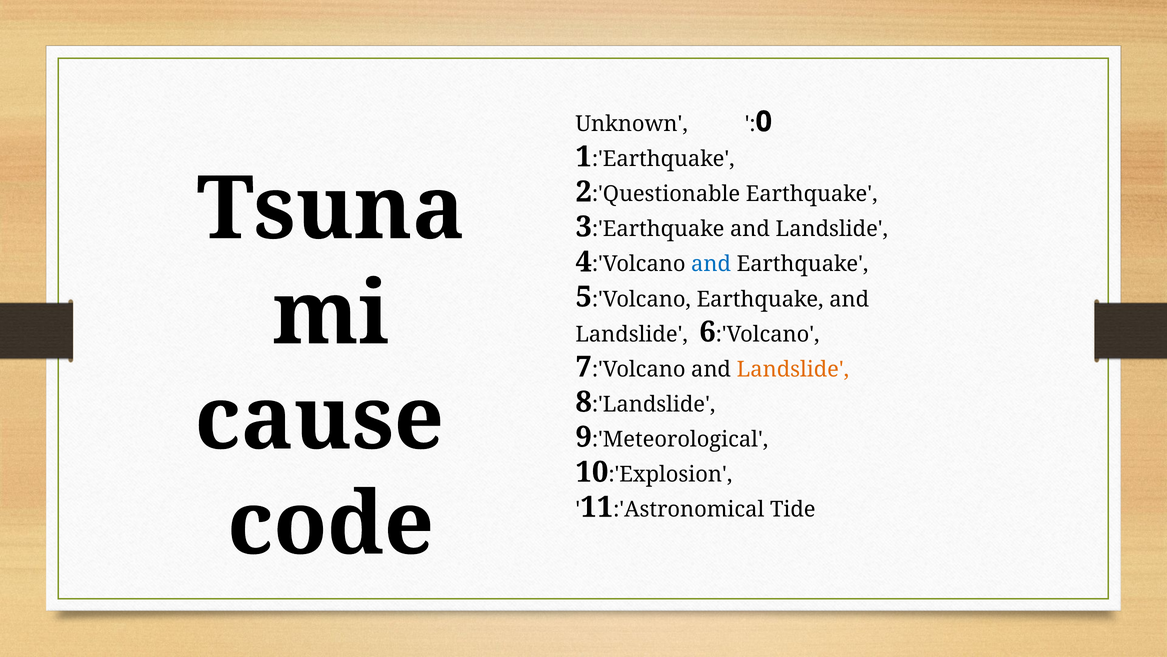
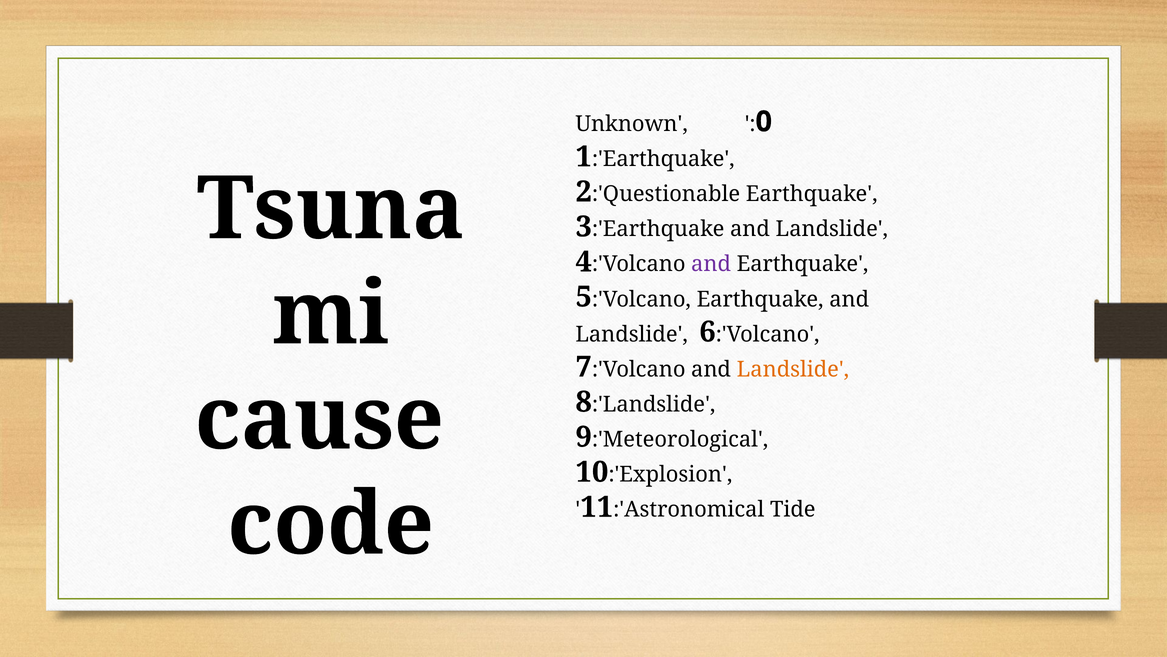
and at (711, 264) colour: blue -> purple
